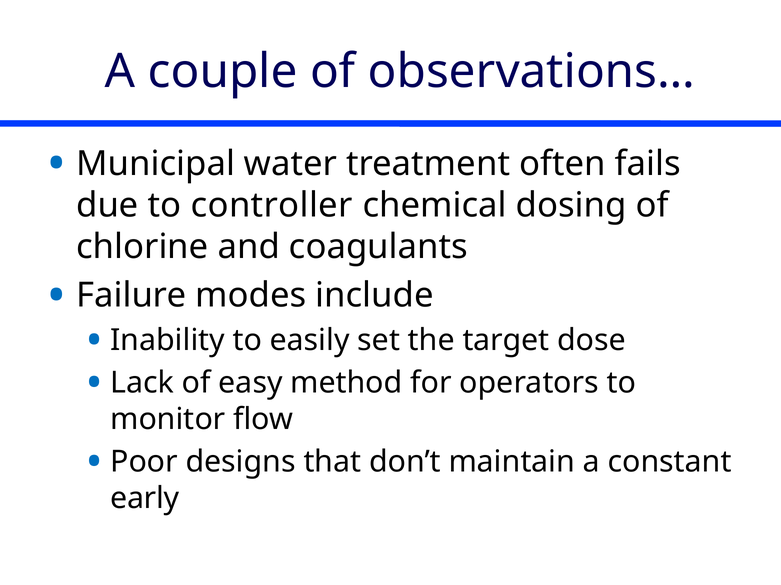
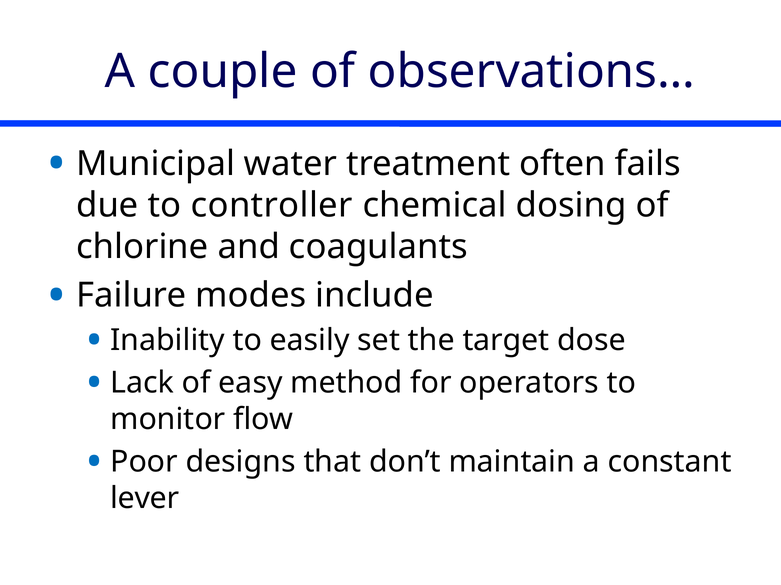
early: early -> lever
